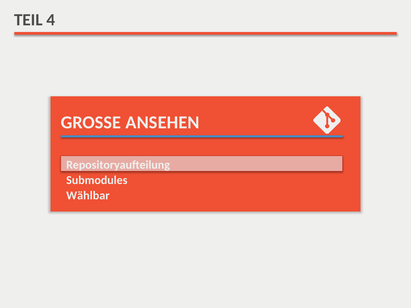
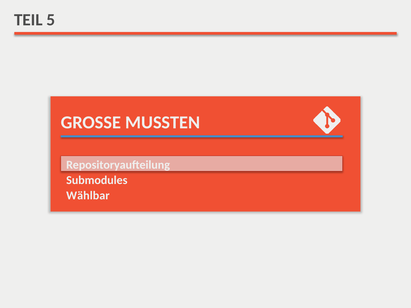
4: 4 -> 5
ANSEHEN: ANSEHEN -> MUSSTEN
